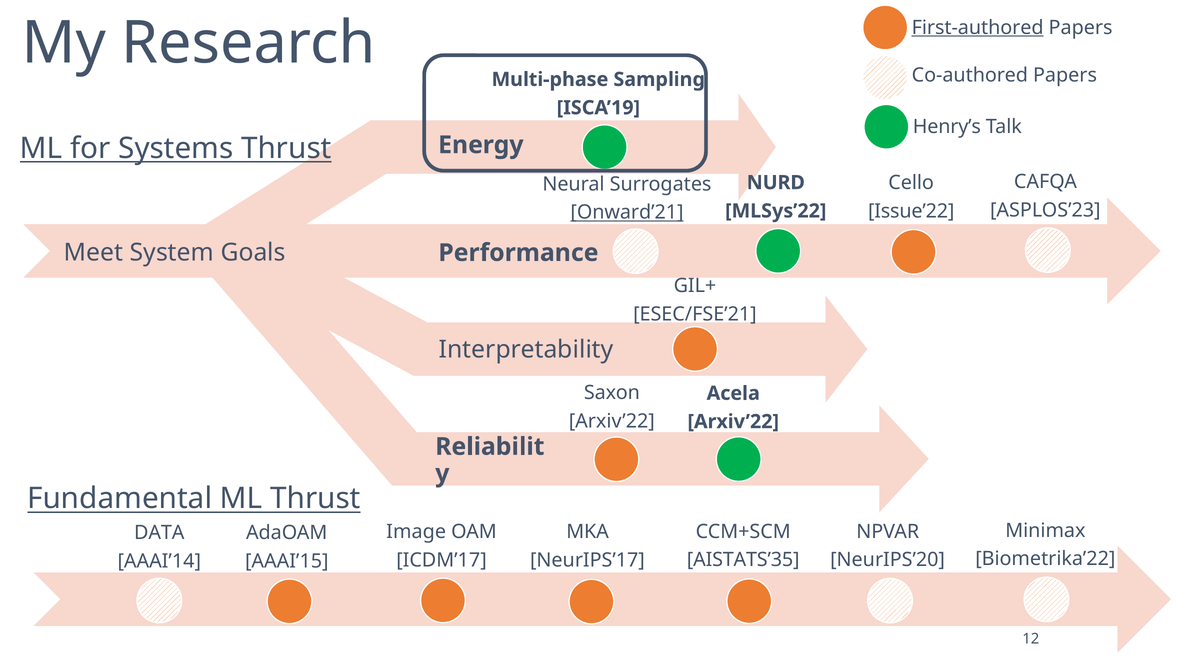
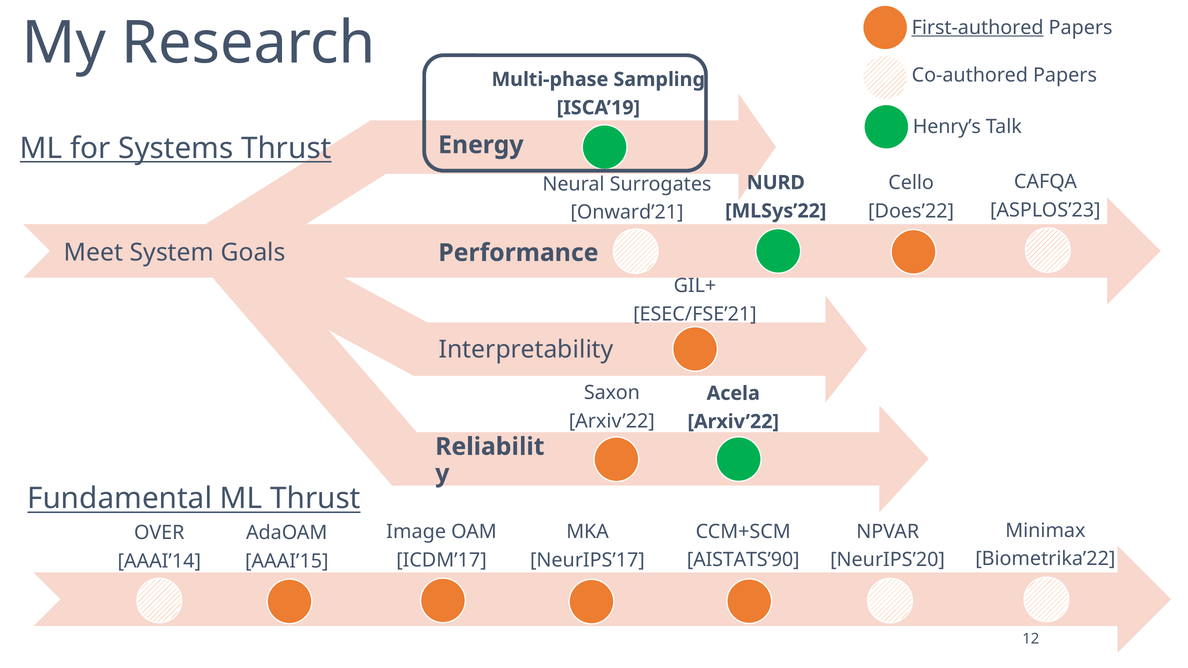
Issue’22: Issue’22 -> Does’22
Onward’21 underline: present -> none
DATA: DATA -> OVER
AISTATS’35: AISTATS’35 -> AISTATS’90
